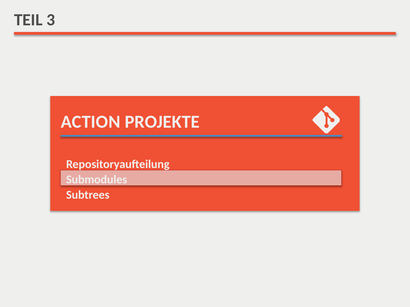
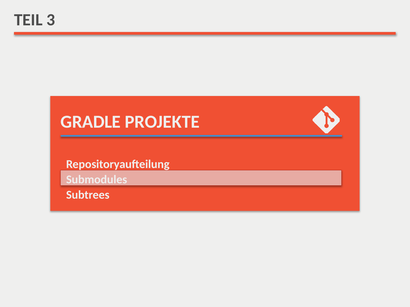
ACTION: ACTION -> GRADLE
